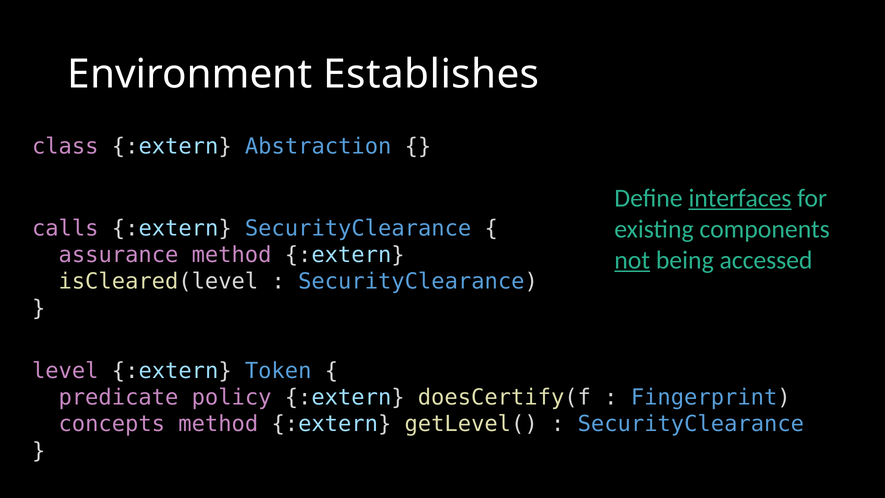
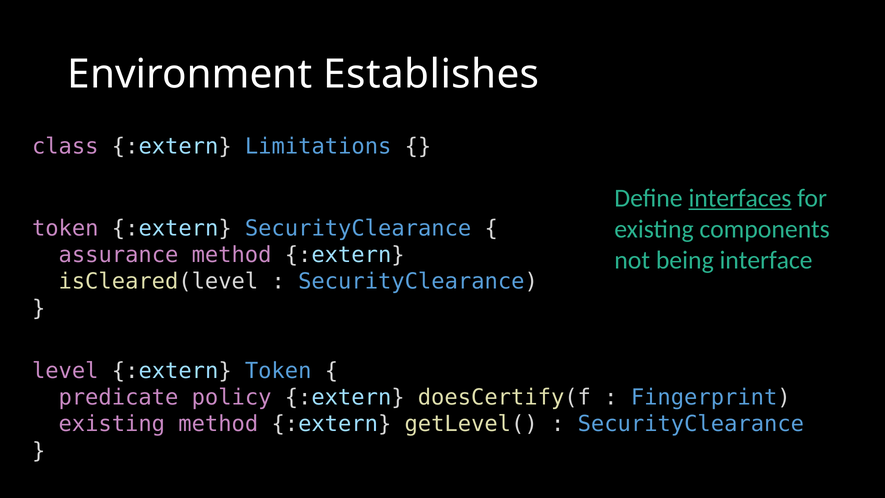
Abstraction: Abstraction -> Limitations
calls at (65, 228): calls -> token
not underline: present -> none
accessed: accessed -> interface
concepts at (112, 424): concepts -> existing
